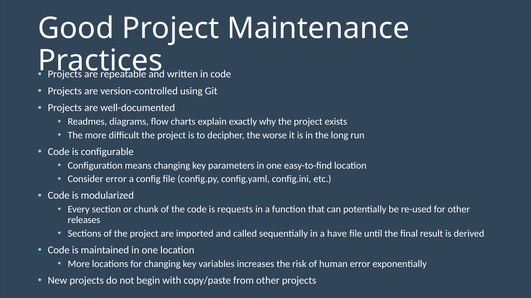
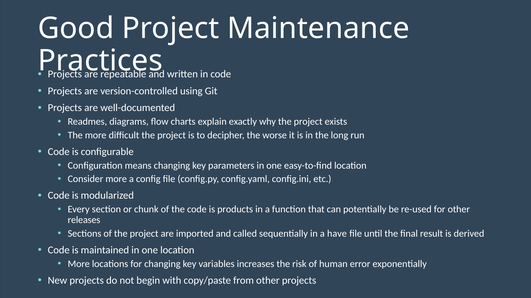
Consider error: error -> more
requests: requests -> products
